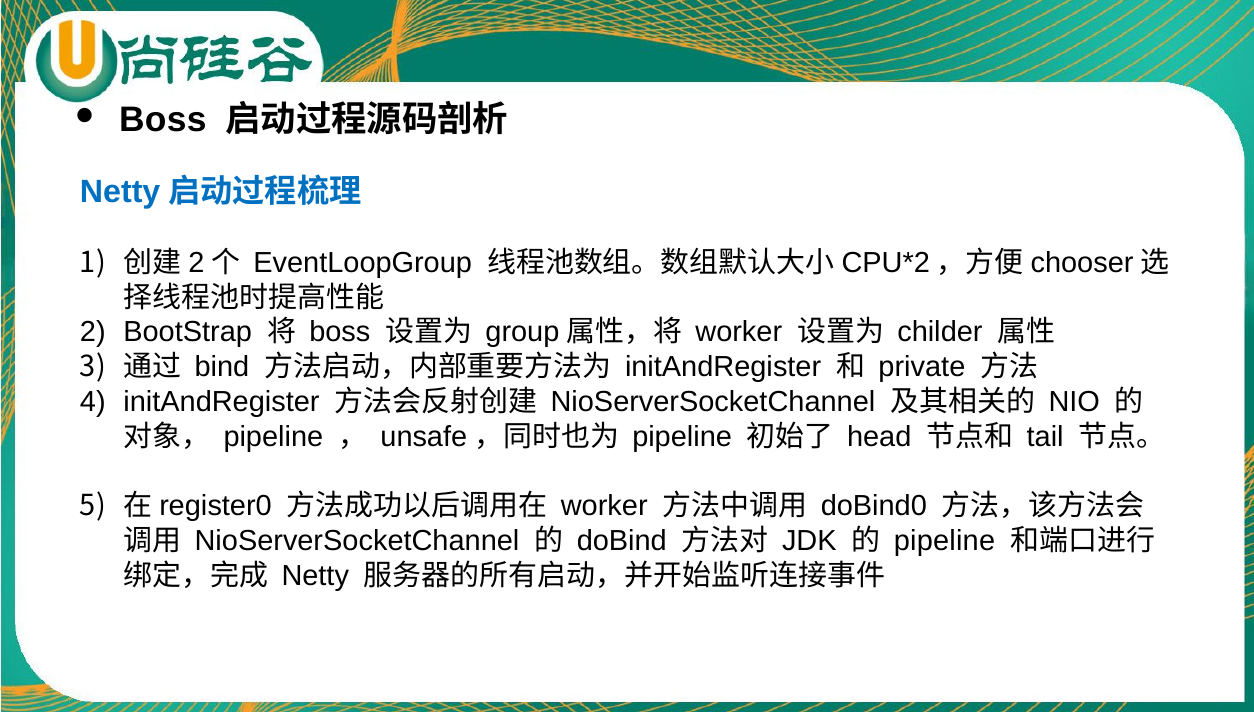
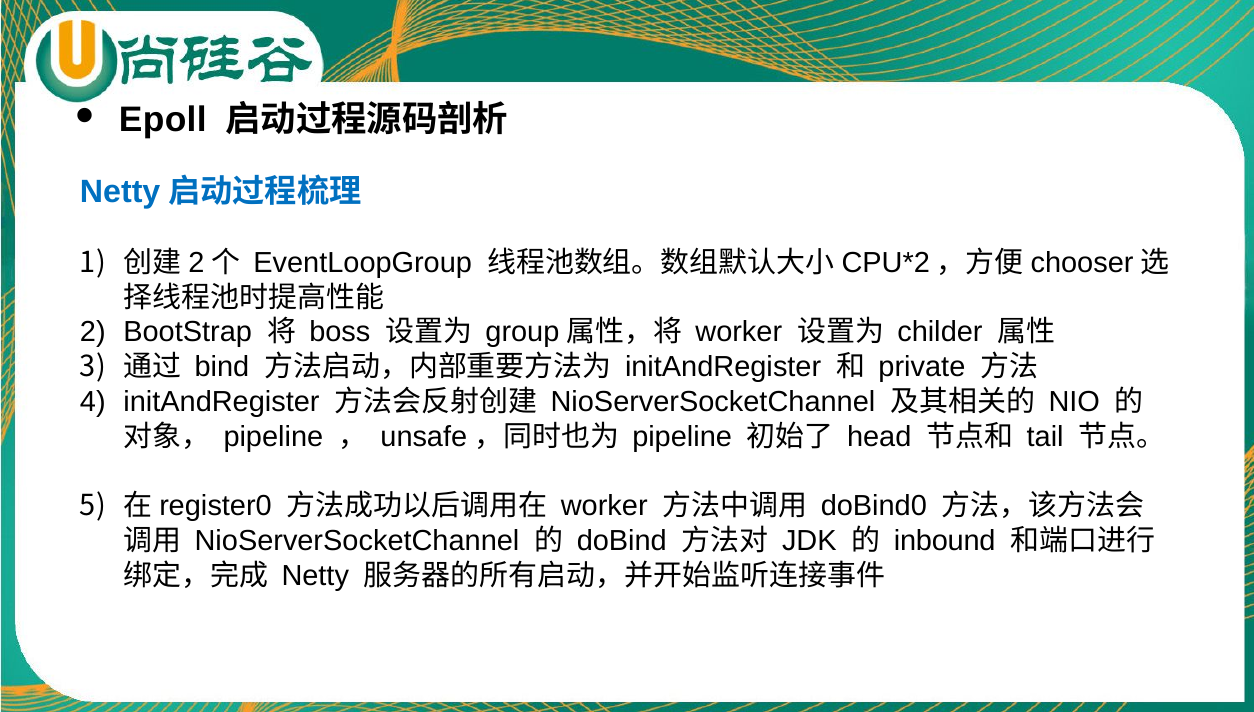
Boss at (163, 120): Boss -> Epoll
pipeline at (945, 541): pipeline -> inbound
